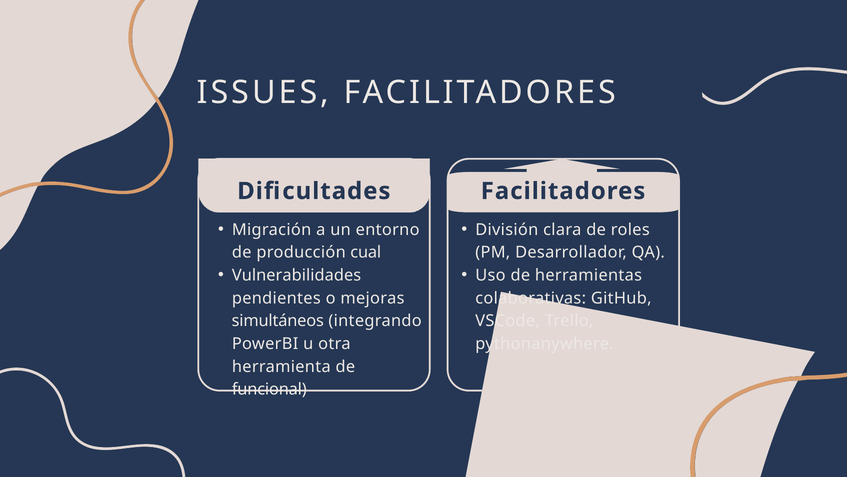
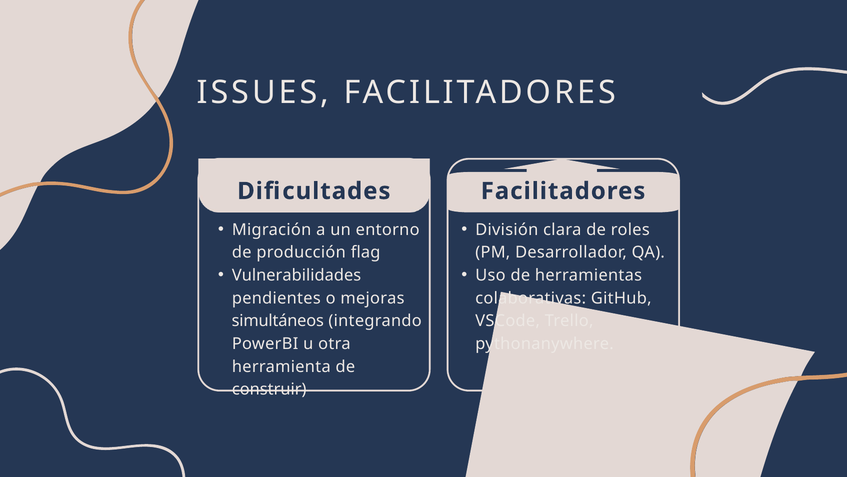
cual: cual -> flag
funcional: funcional -> construir
